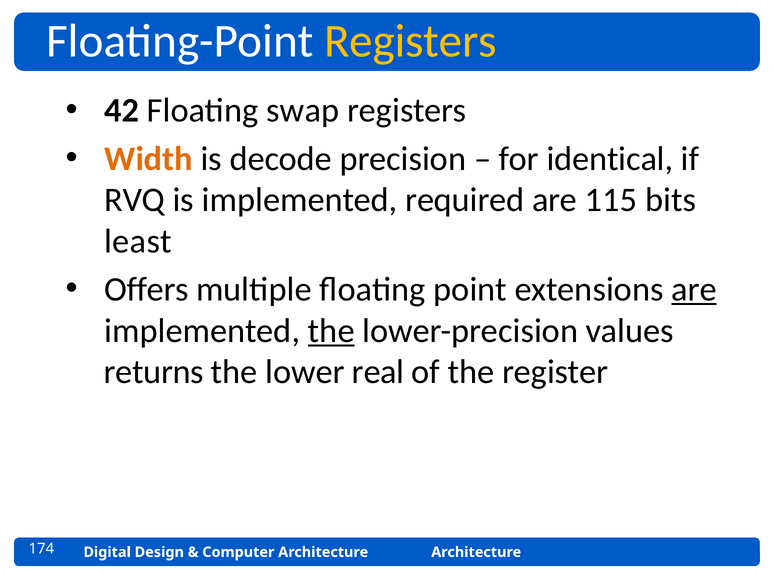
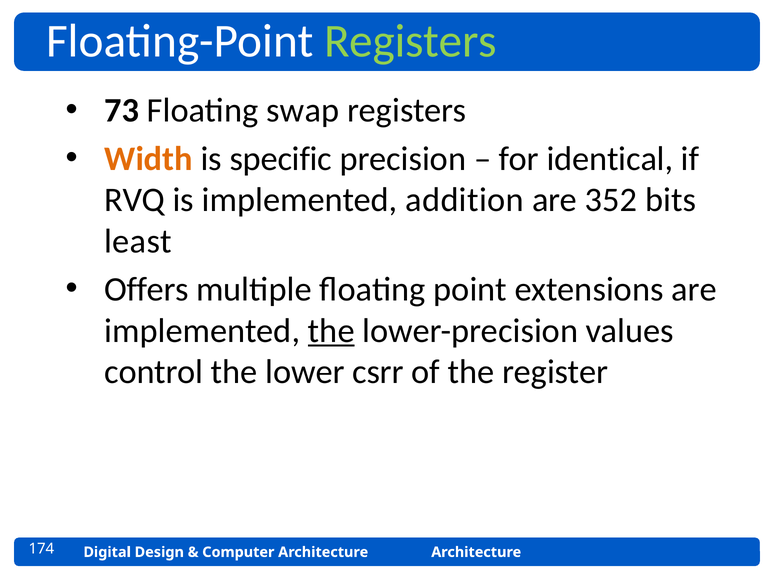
Registers at (410, 41) colour: yellow -> light green
42: 42 -> 73
decode: decode -> specific
required: required -> addition
115: 115 -> 352
are at (694, 290) underline: present -> none
returns: returns -> control
real: real -> csrr
